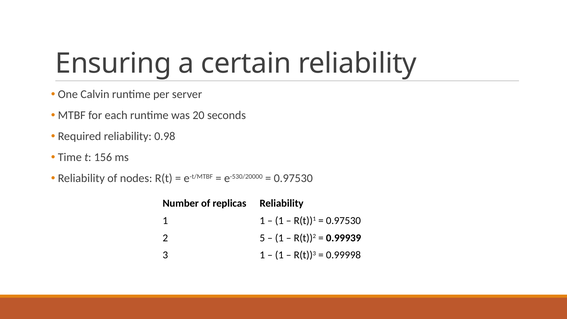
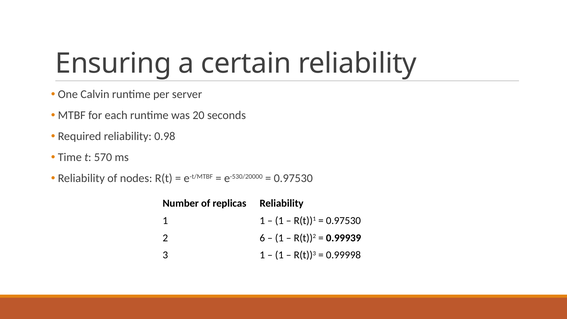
156: 156 -> 570
5: 5 -> 6
